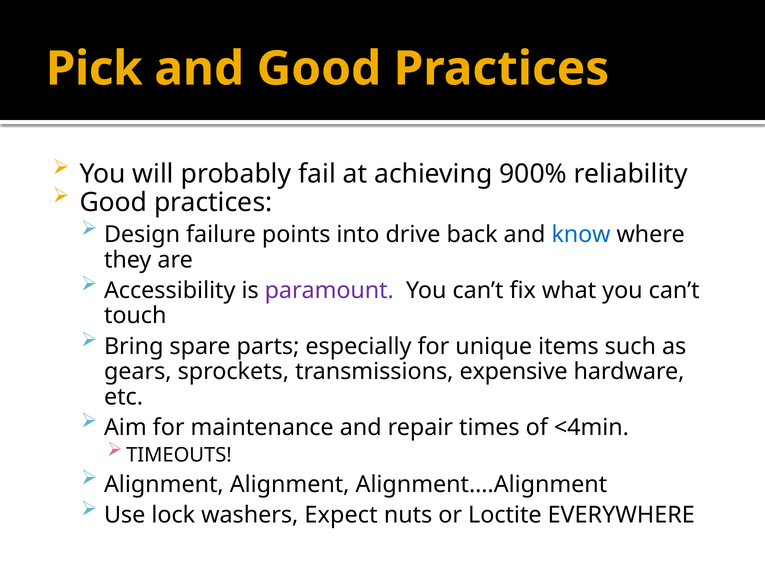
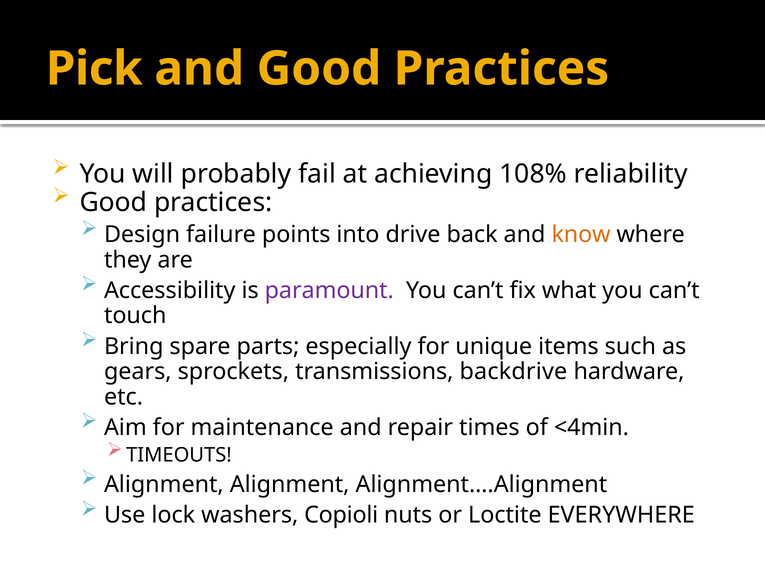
900%: 900% -> 108%
know colour: blue -> orange
expensive: expensive -> backdrive
Expect: Expect -> Copioli
